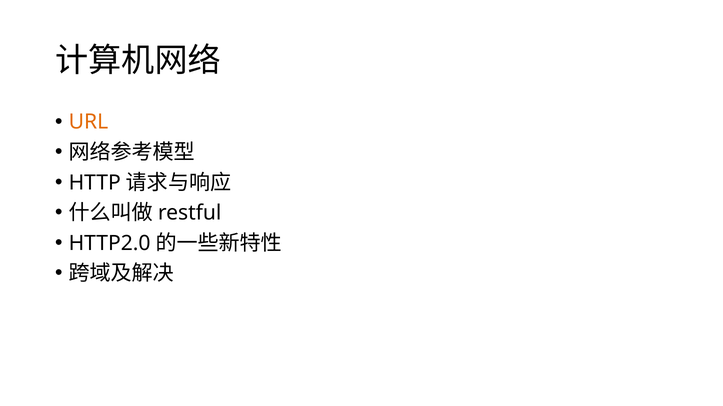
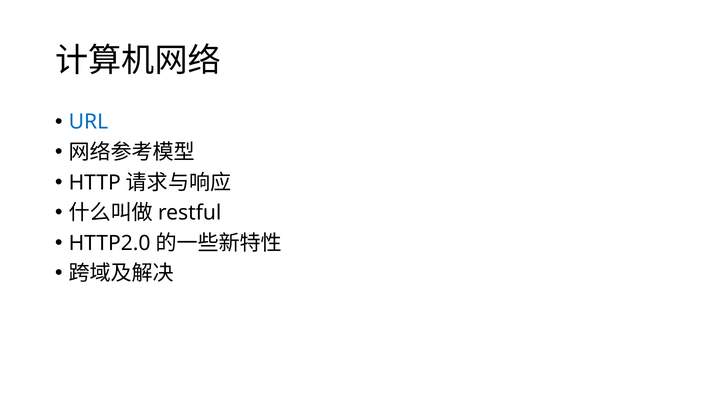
URL colour: orange -> blue
